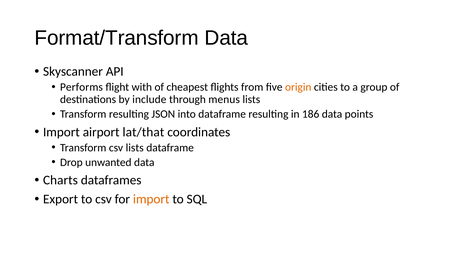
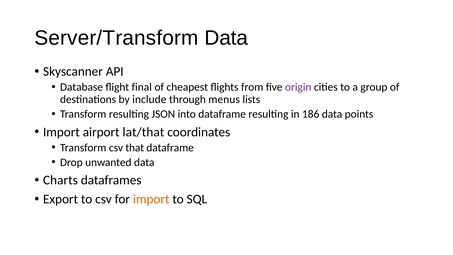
Format/Transform: Format/Transform -> Server/Transform
Performs: Performs -> Database
with: with -> final
origin colour: orange -> purple
csv lists: lists -> that
